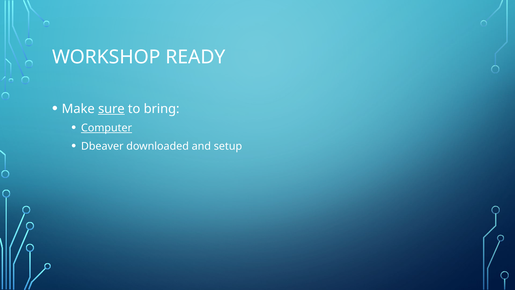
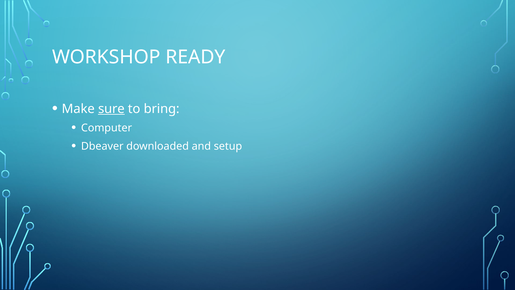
Computer underline: present -> none
